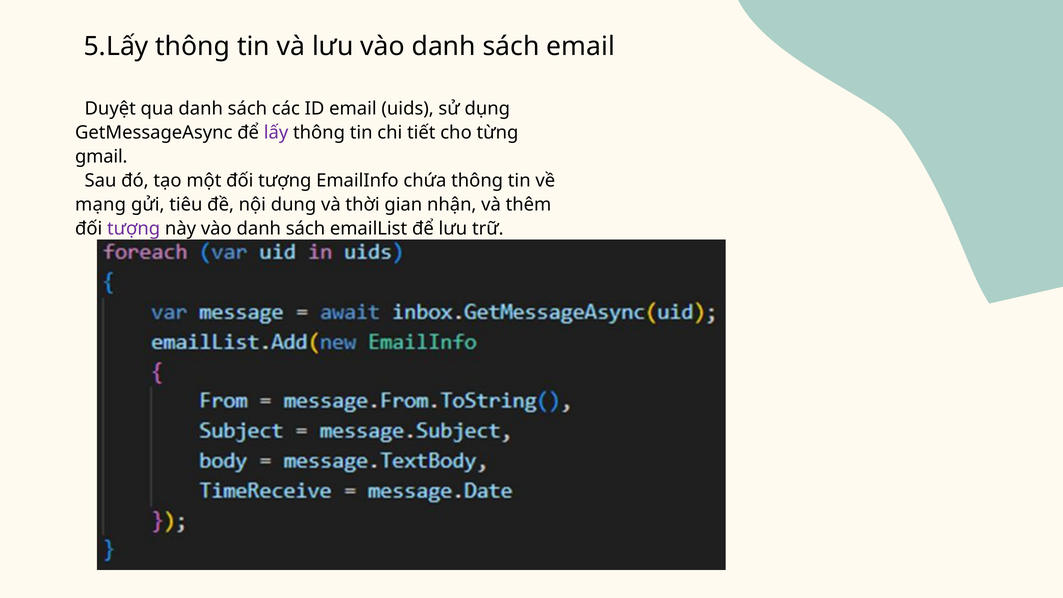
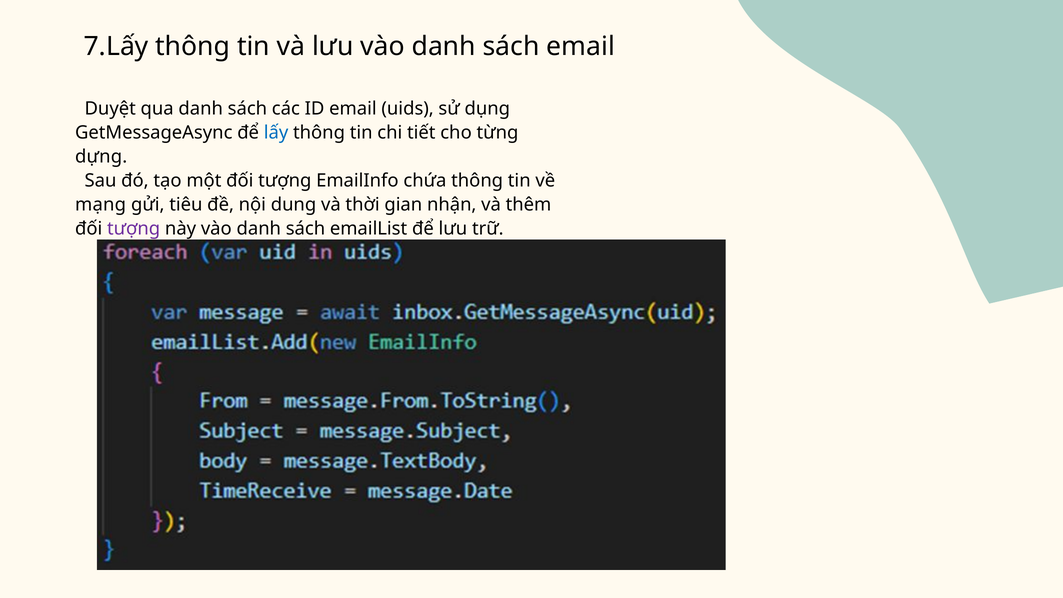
5.Lấy: 5.Lấy -> 7.Lấy
lấy colour: purple -> blue
gmail: gmail -> dựng
